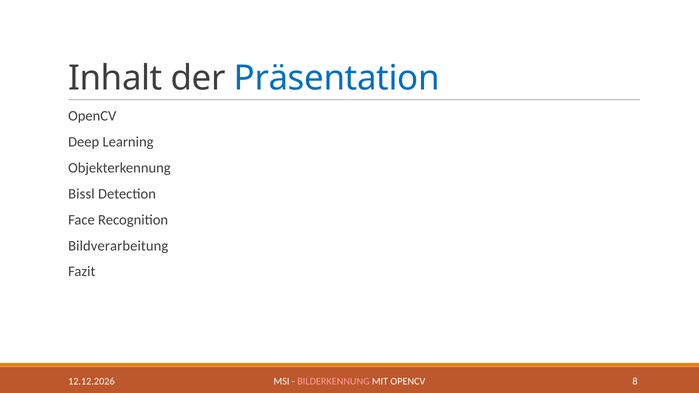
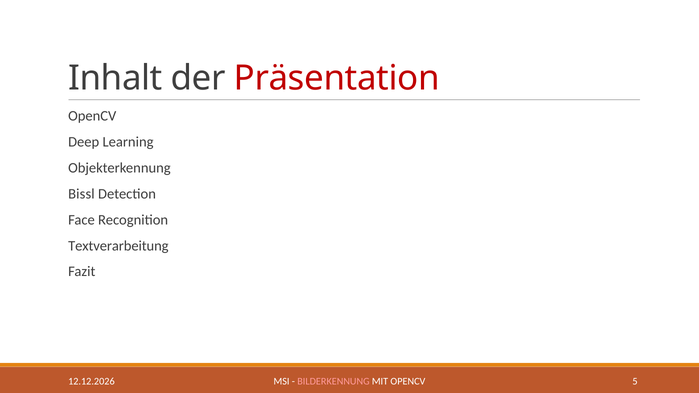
Präsentation colour: blue -> red
Bildverarbeitung: Bildverarbeitung -> Textverarbeitung
8: 8 -> 5
